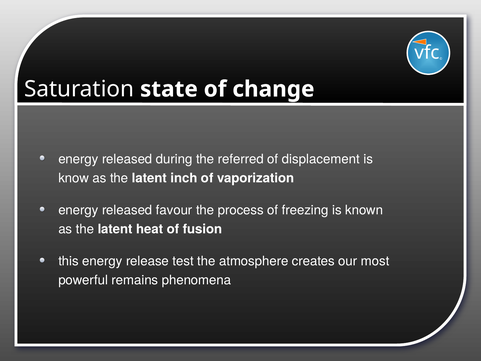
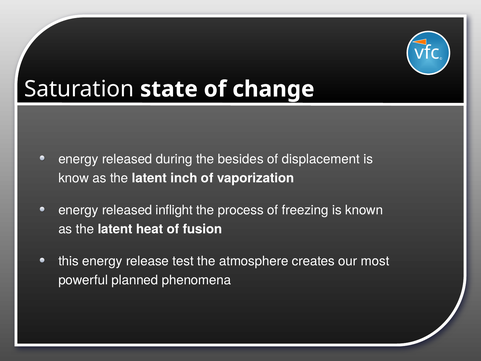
referred: referred -> besides
favour: favour -> inflight
remains: remains -> planned
